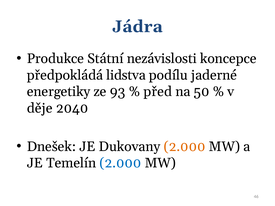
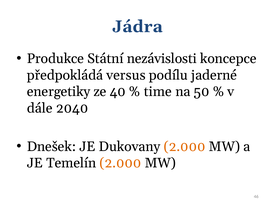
lidstva: lidstva -> versus
93: 93 -> 40
před: před -> time
děje: děje -> dále
2.000 at (120, 163) colour: blue -> orange
